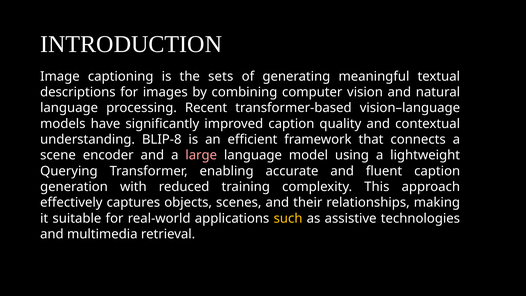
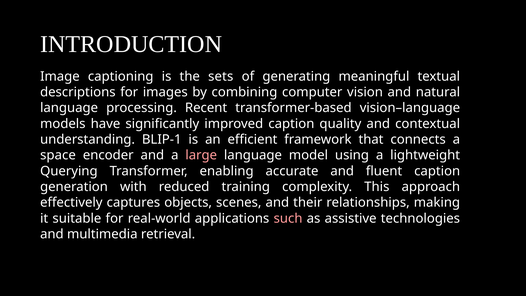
BLIP-8: BLIP-8 -> BLIP-1
scene: scene -> space
such colour: yellow -> pink
